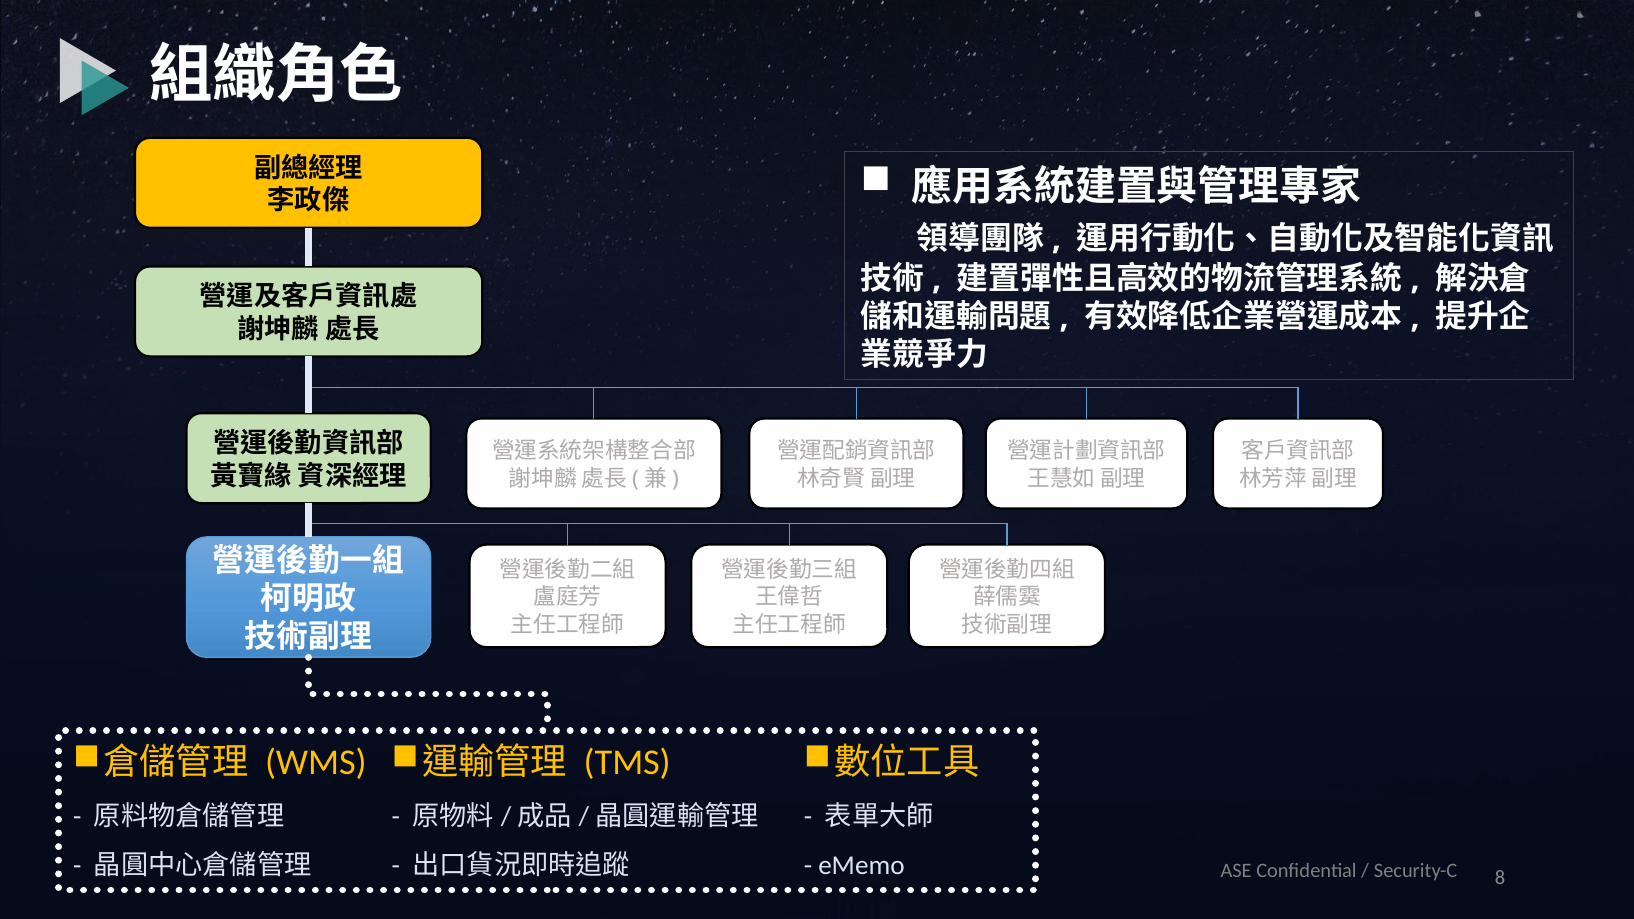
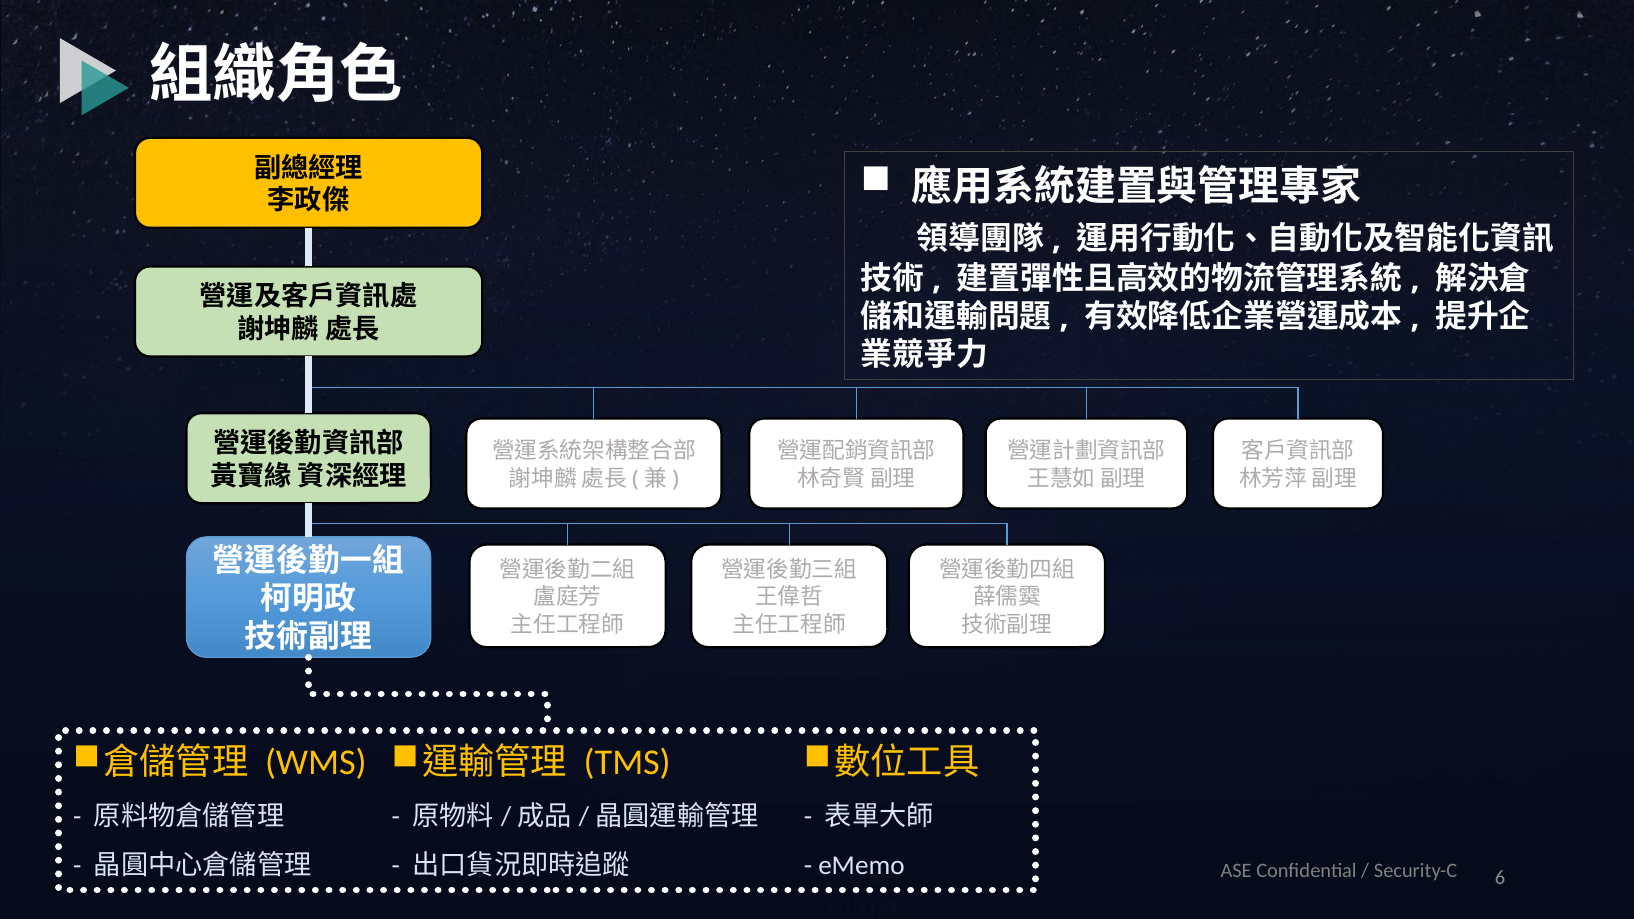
8: 8 -> 6
